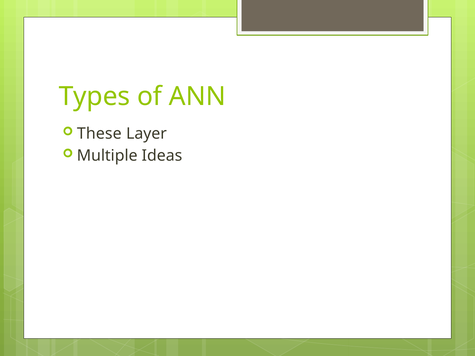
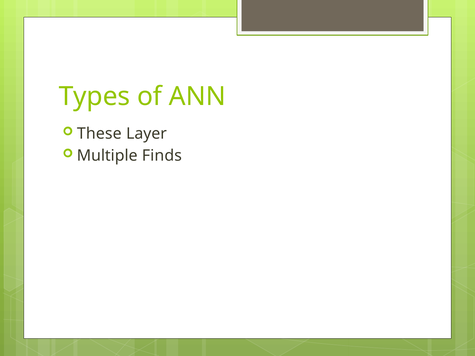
Ideas: Ideas -> Finds
